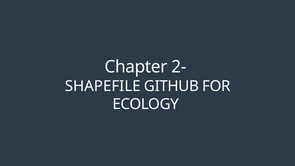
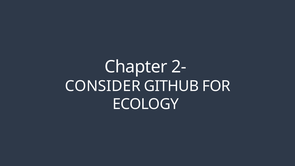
SHAPEFILE: SHAPEFILE -> CONSIDER
